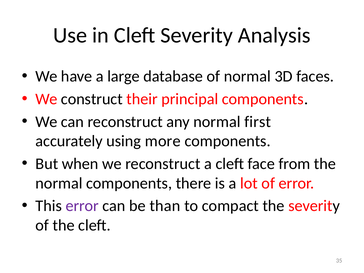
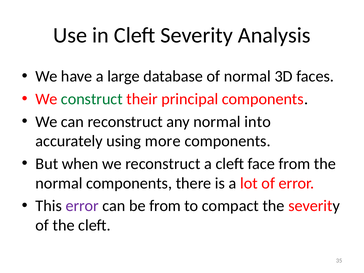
construct colour: black -> green
first: first -> into
be than: than -> from
